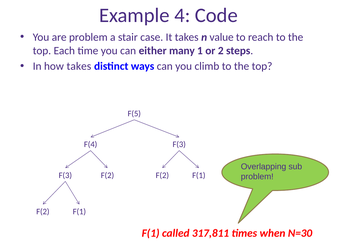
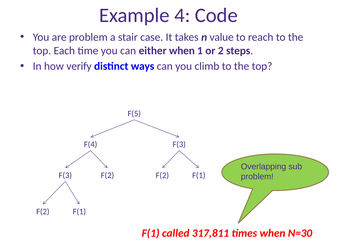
either many: many -> when
how takes: takes -> verify
